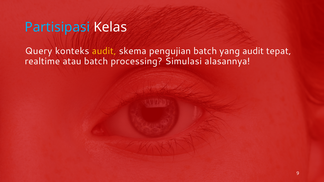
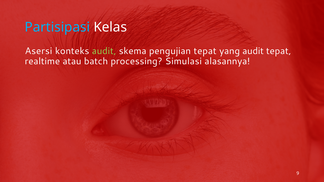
Query: Query -> Asersi
audit at (104, 51) colour: yellow -> light green
pengujian batch: batch -> tepat
